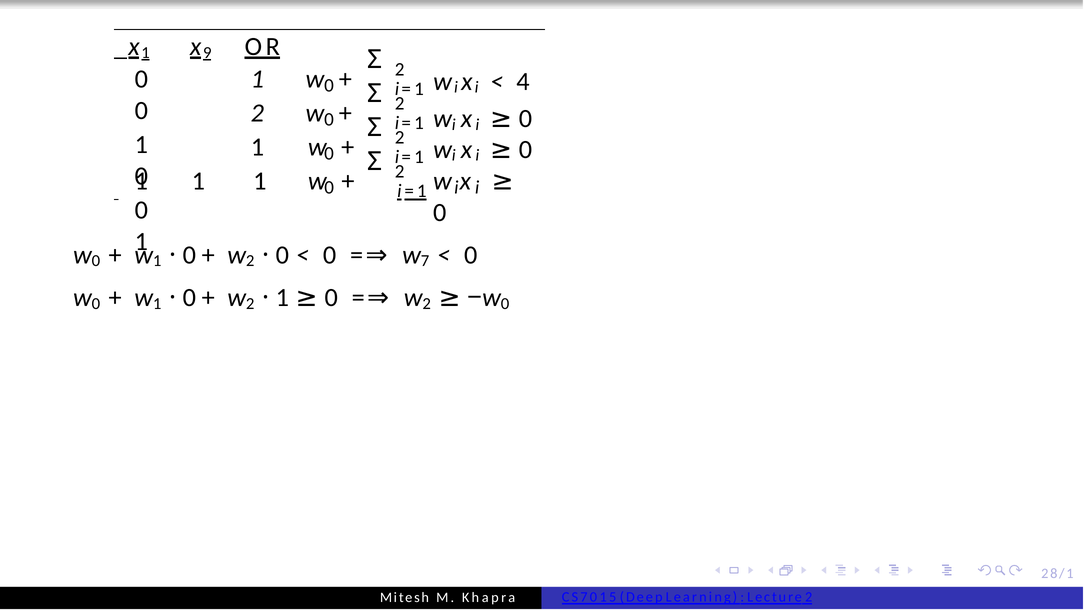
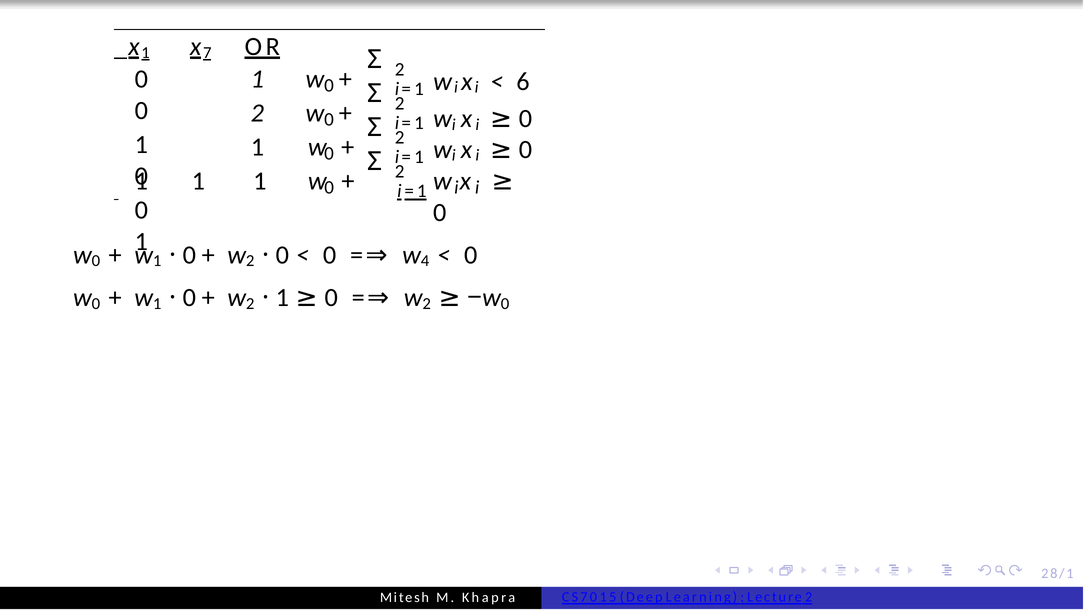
9: 9 -> 7
4: 4 -> 6
7: 7 -> 4
